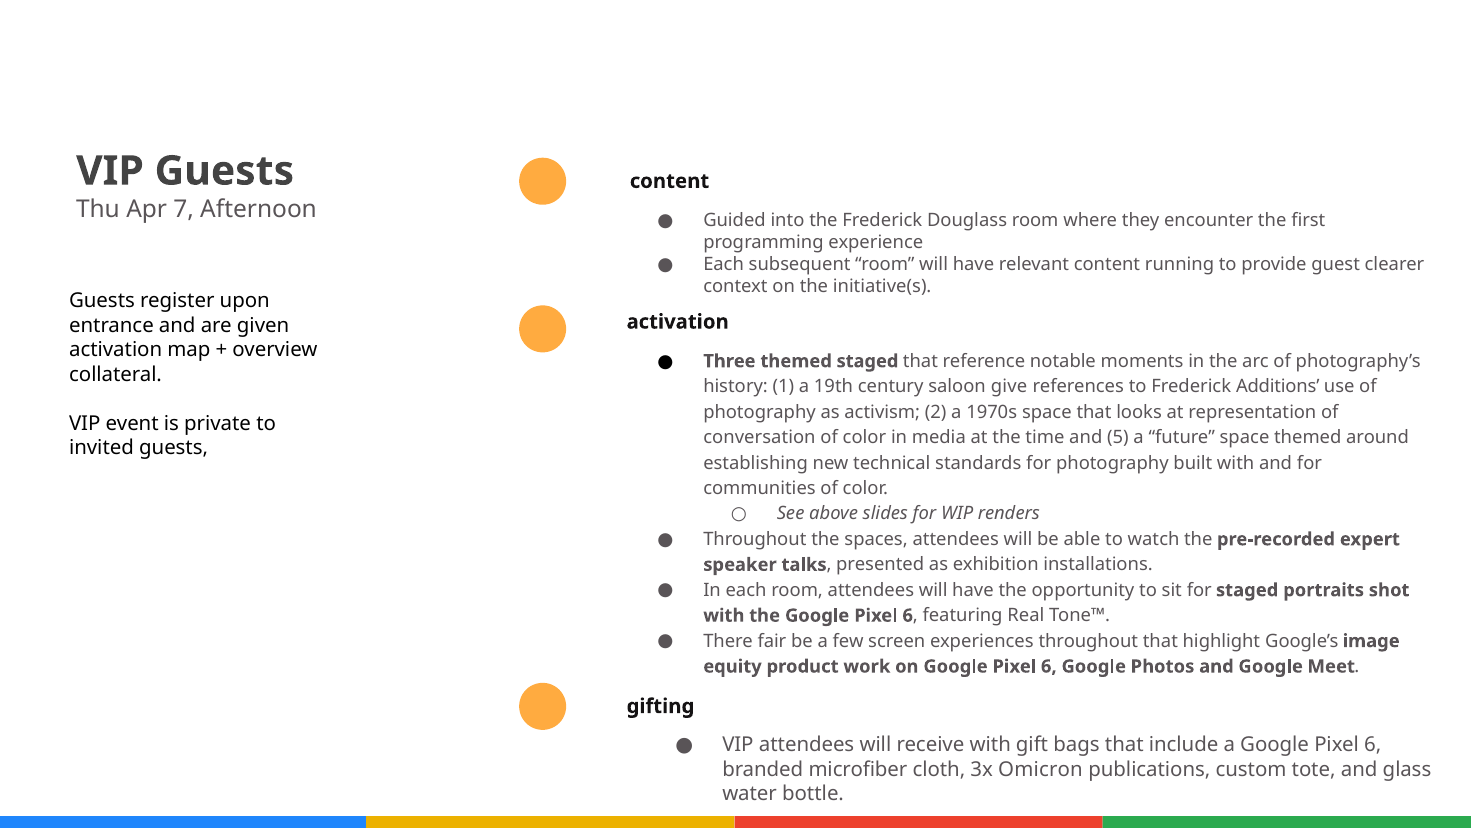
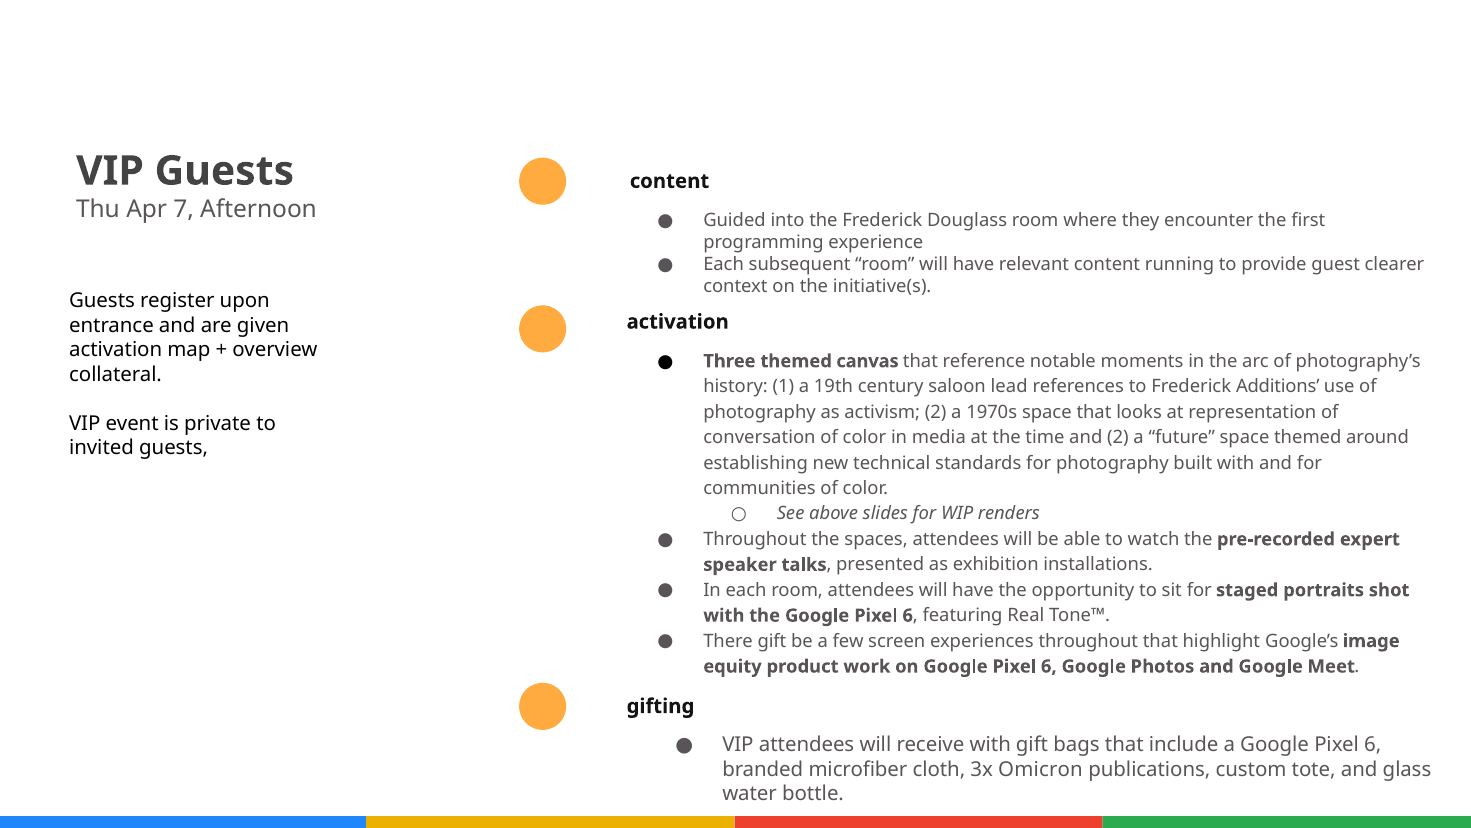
themed staged: staged -> canvas
give: give -> lead
and 5: 5 -> 2
There fair: fair -> gift
